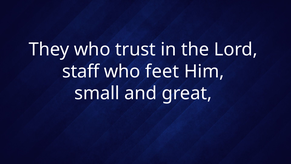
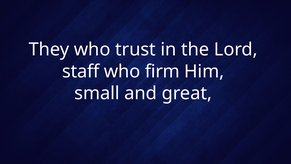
feet: feet -> firm
